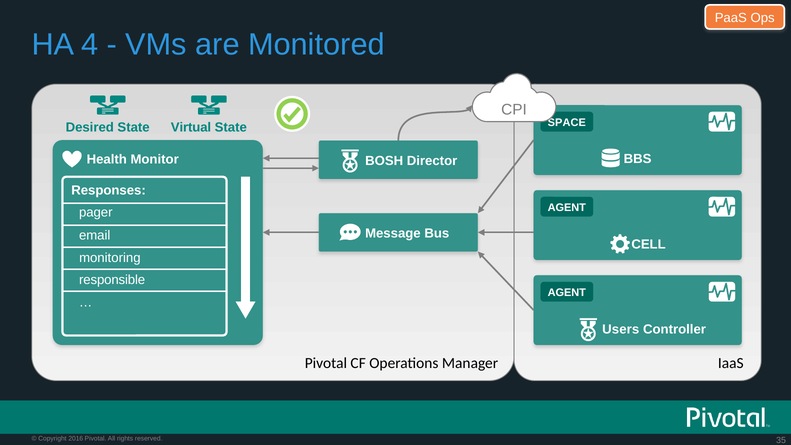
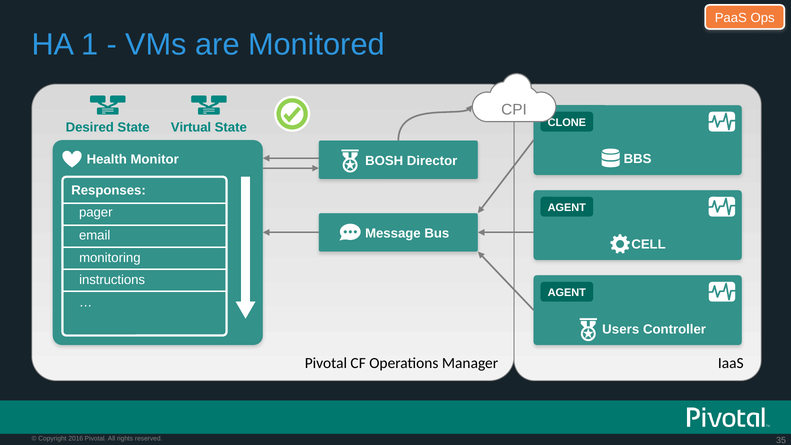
4: 4 -> 1
SPACE: SPACE -> CLONE
responsible: responsible -> instructions
